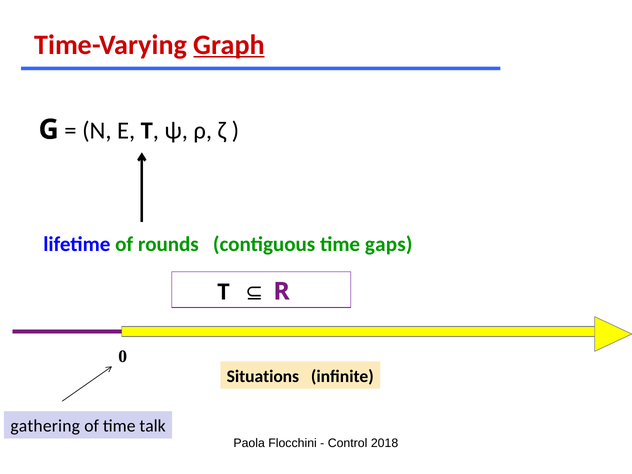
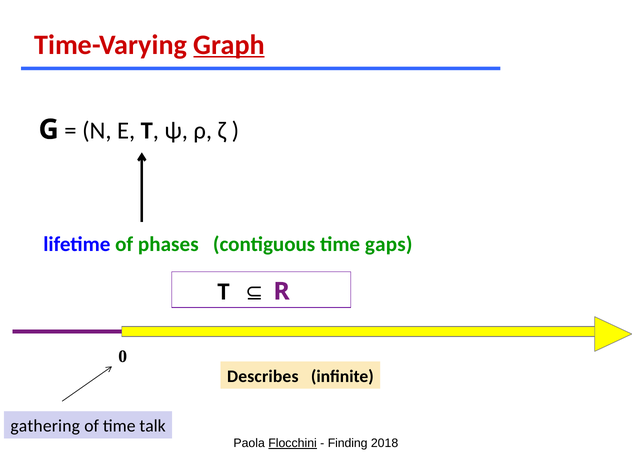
rounds: rounds -> phases
Situations: Situations -> Describes
Flocchini underline: none -> present
Control: Control -> Finding
